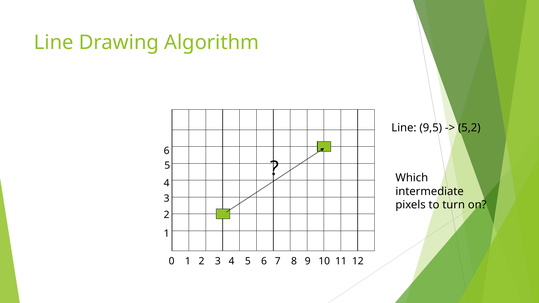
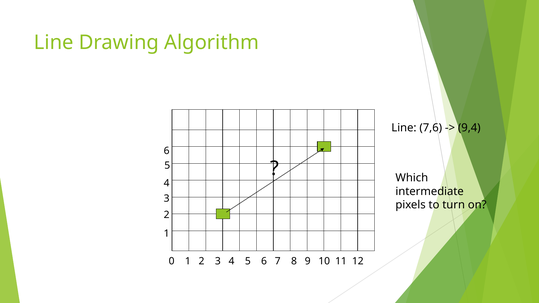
9,5: 9,5 -> 7,6
5,2: 5,2 -> 9,4
